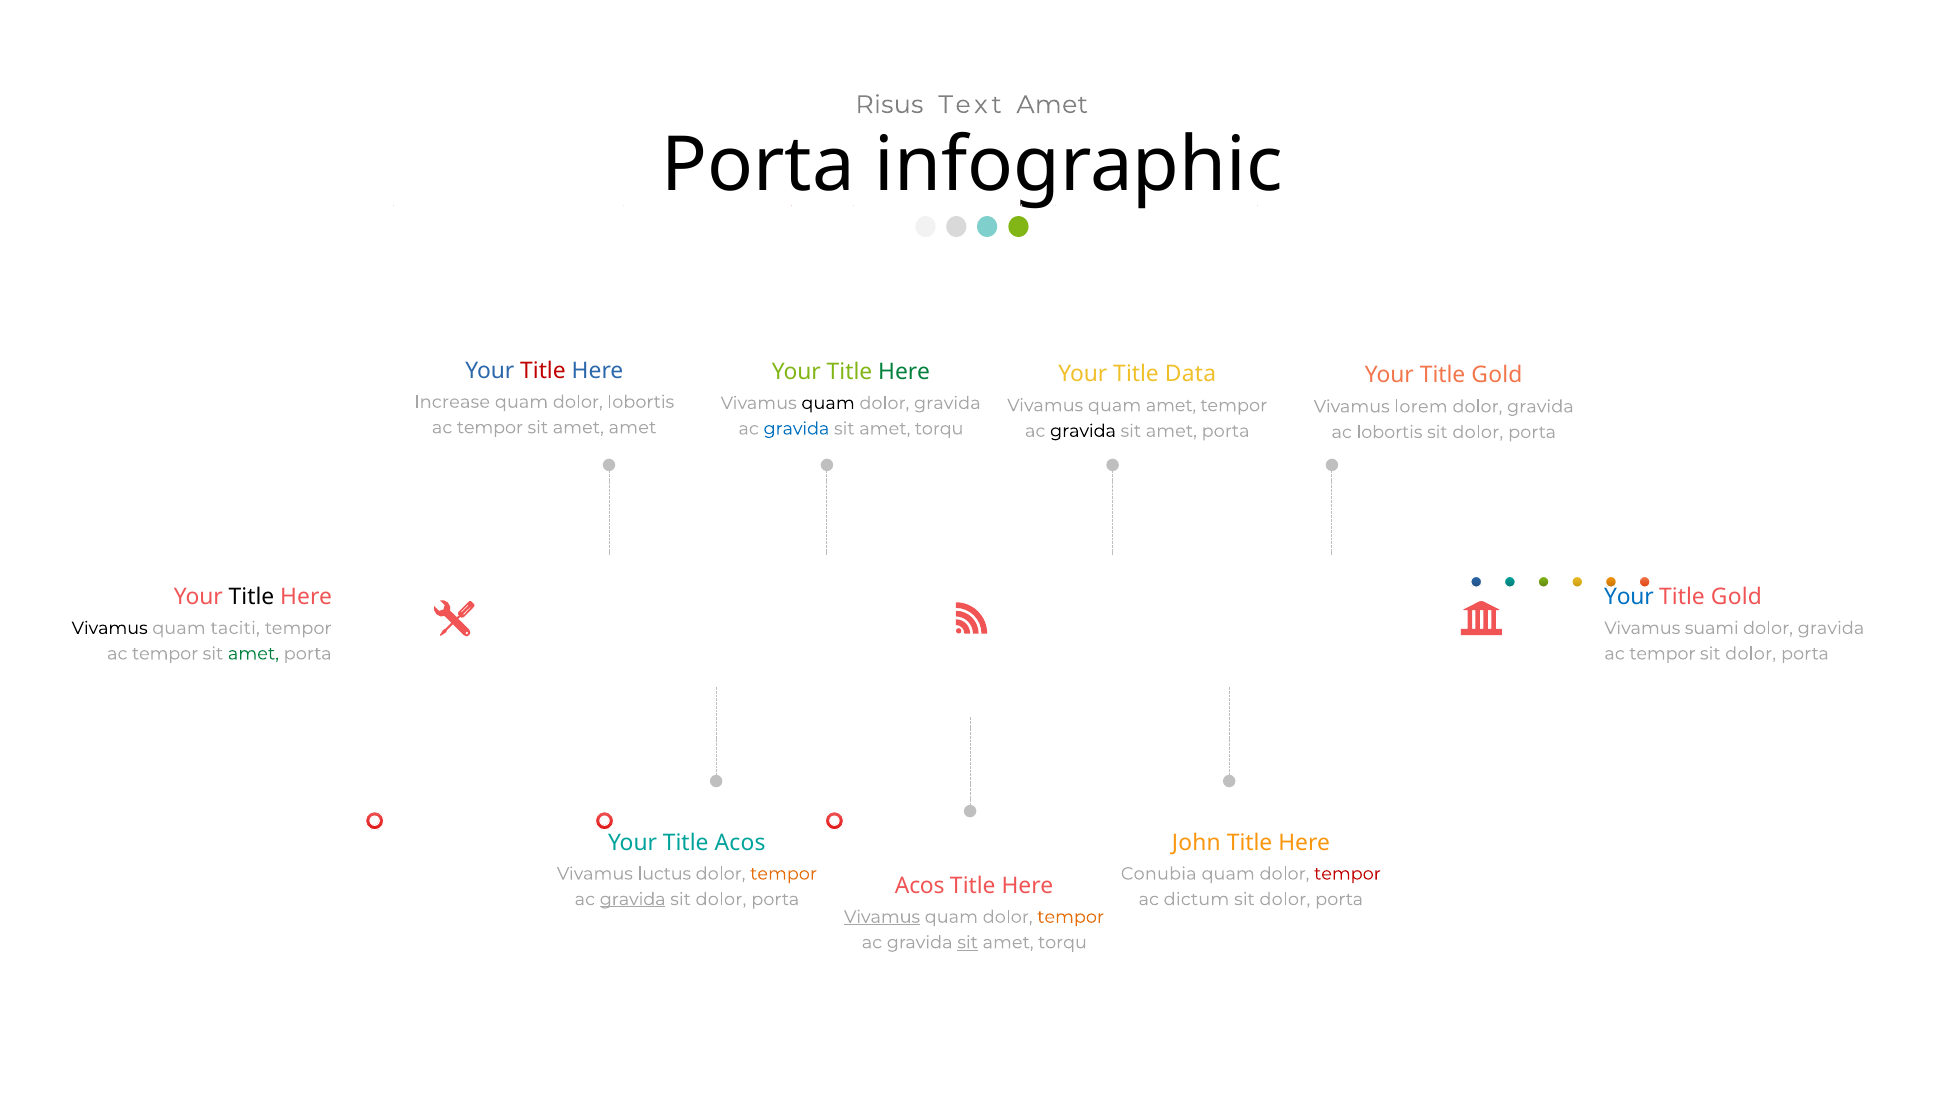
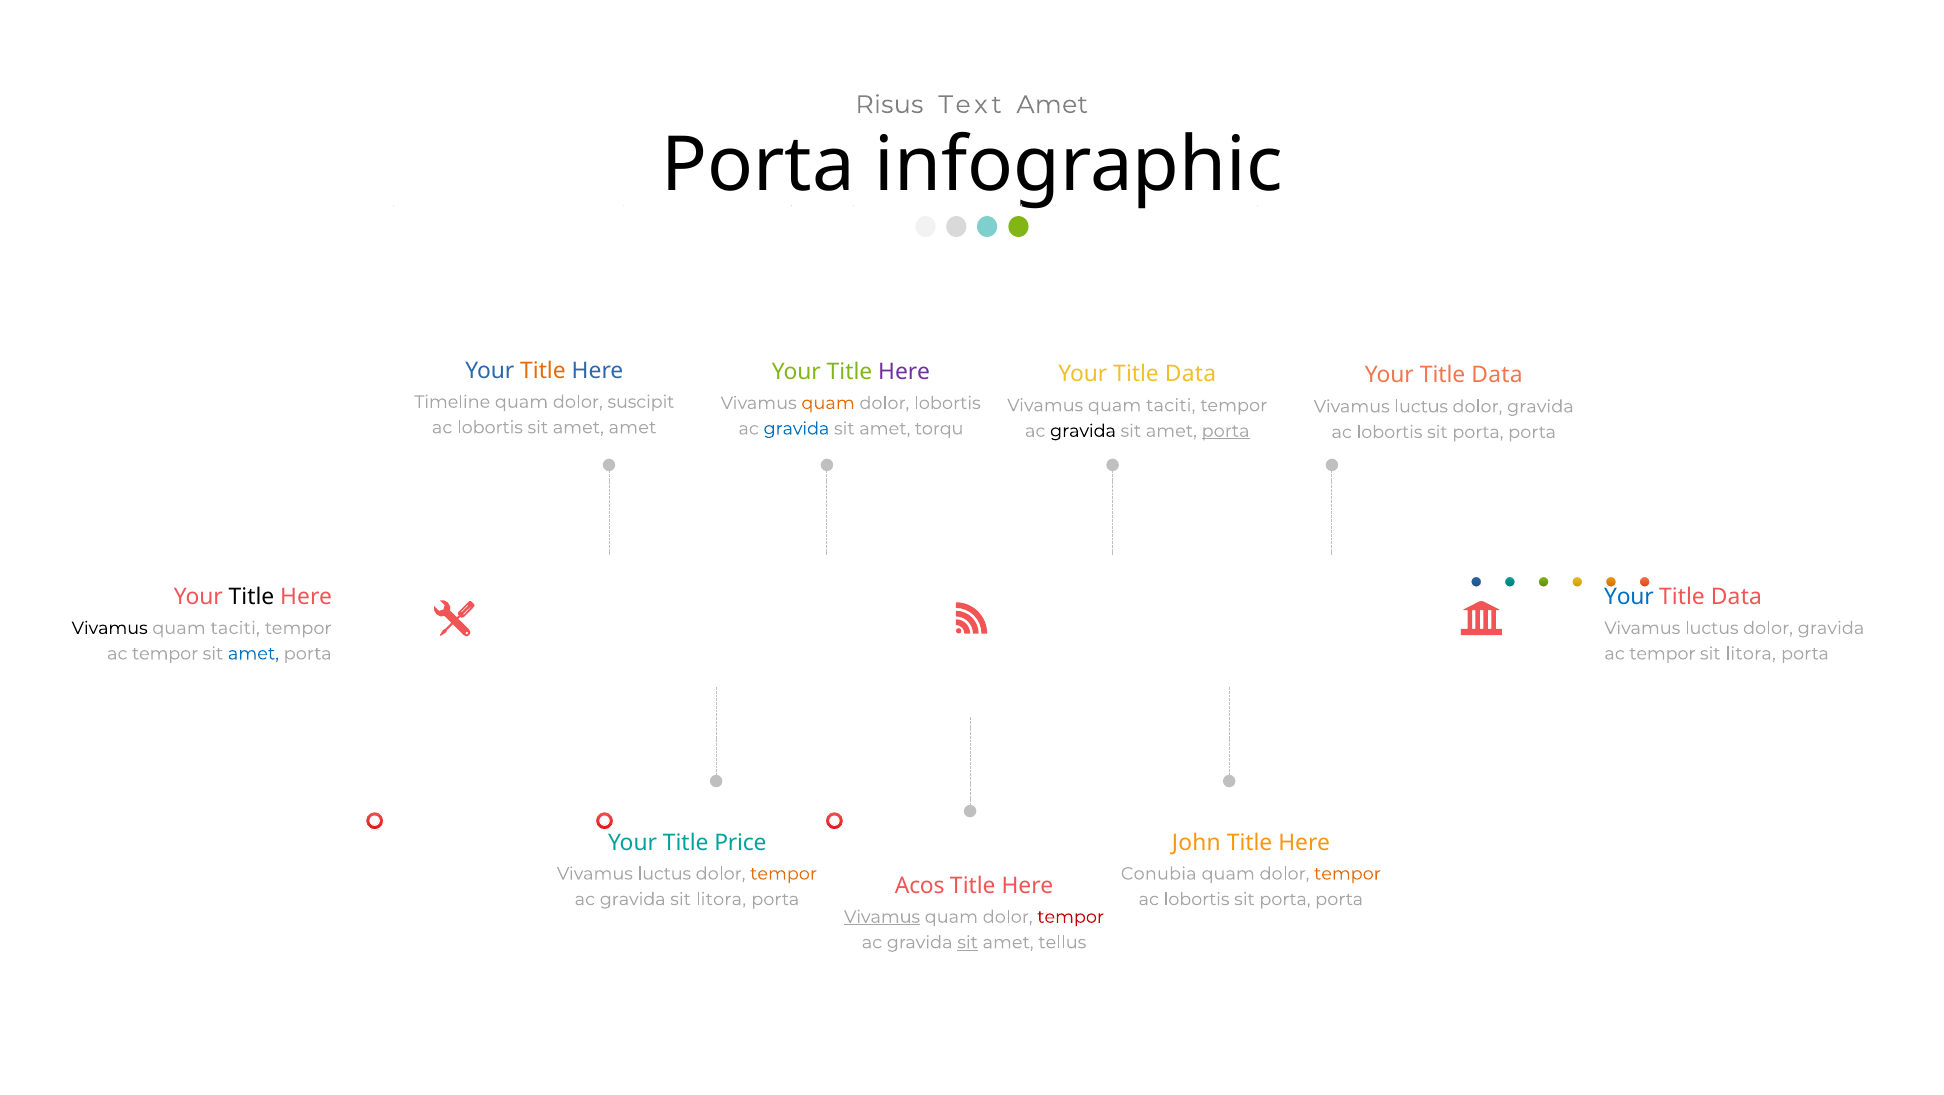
Title at (543, 371) colour: red -> orange
Here at (904, 372) colour: green -> purple
Gold at (1497, 375): Gold -> Data
Increase: Increase -> Timeline
dolor lobortis: lobortis -> suscipit
quam at (828, 403) colour: black -> orange
gravida at (947, 403): gravida -> lobortis
amet at (1171, 405): amet -> taciti
lorem at (1421, 407): lorem -> luctus
tempor at (490, 428): tempor -> lobortis
porta at (1226, 431) underline: none -> present
dolor at (1478, 432): dolor -> porta
Gold at (1736, 597): Gold -> Data
suami at (1712, 628): suami -> luctus
amet at (253, 654) colour: green -> blue
dolor at (1751, 654): dolor -> litora
Title Acos: Acos -> Price
tempor at (1347, 874) colour: red -> orange
gravida at (633, 899) underline: present -> none
dolor at (721, 899): dolor -> litora
dictum at (1196, 899): dictum -> lobortis
dolor at (1285, 899): dolor -> porta
tempor at (1071, 917) colour: orange -> red
torqu at (1062, 943): torqu -> tellus
